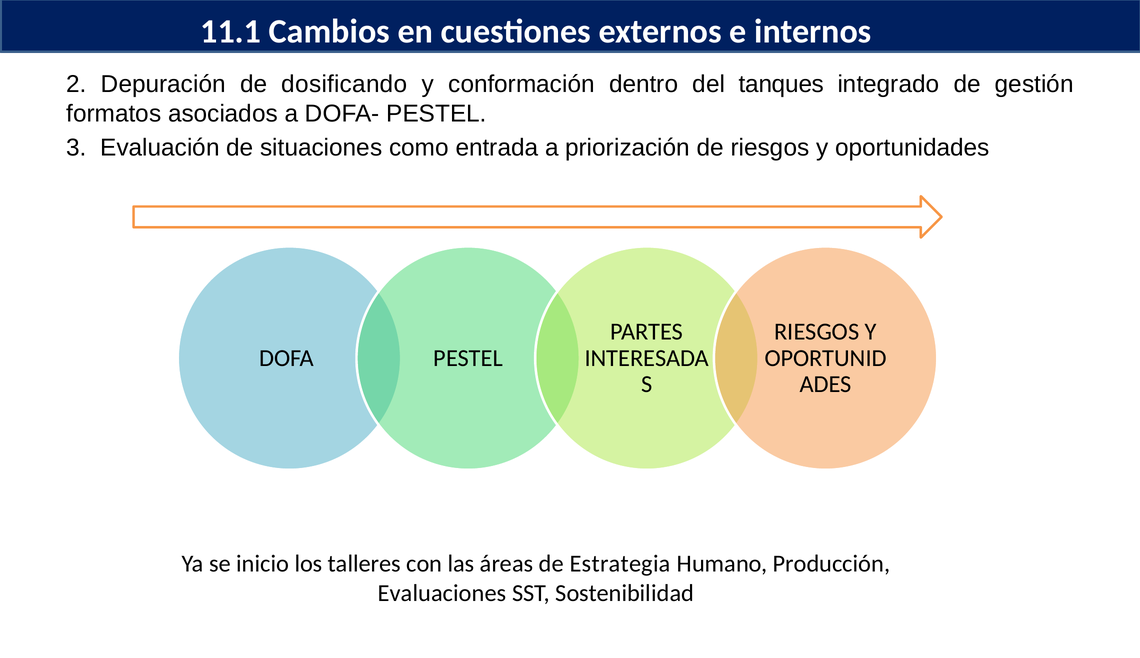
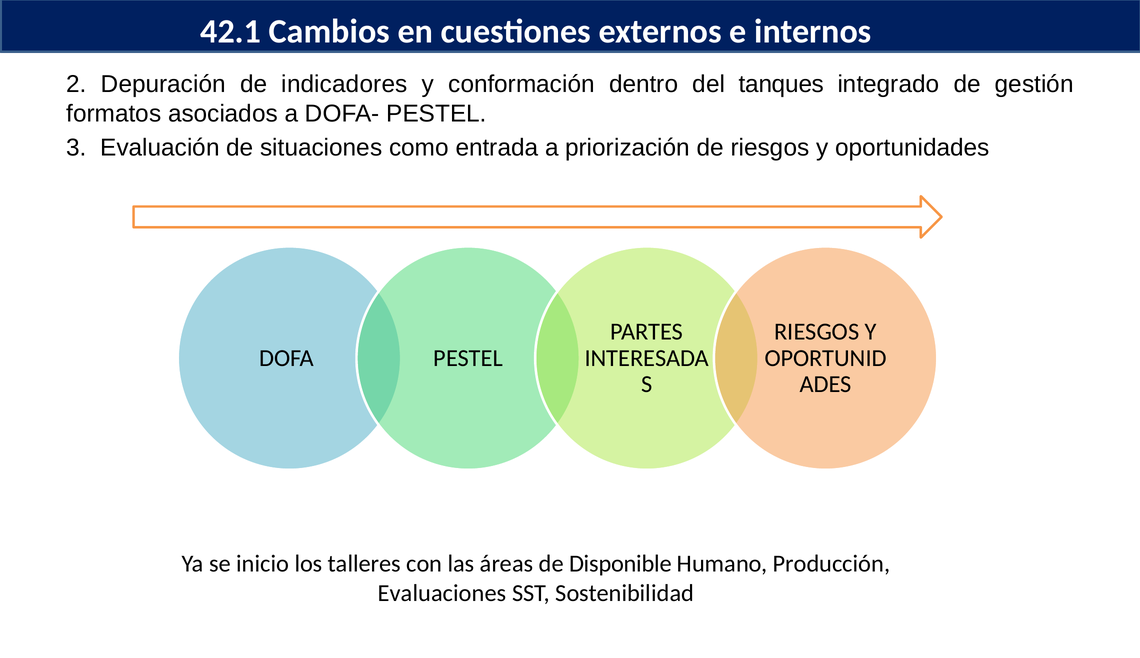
11.1: 11.1 -> 42.1
dosificando: dosificando -> indicadores
Estrategia: Estrategia -> Disponible
